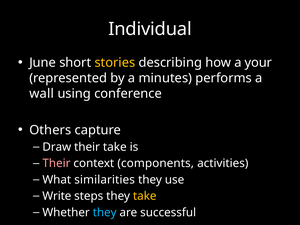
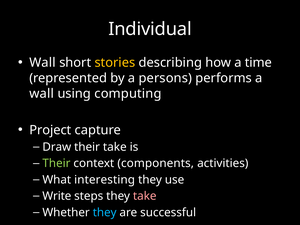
June at (43, 63): June -> Wall
your: your -> time
minutes: minutes -> persons
conference: conference -> computing
Others: Others -> Project
Their at (56, 163) colour: pink -> light green
similarities: similarities -> interesting
take at (145, 196) colour: yellow -> pink
